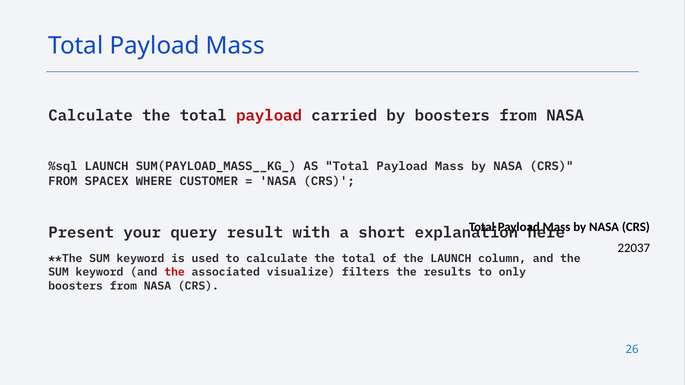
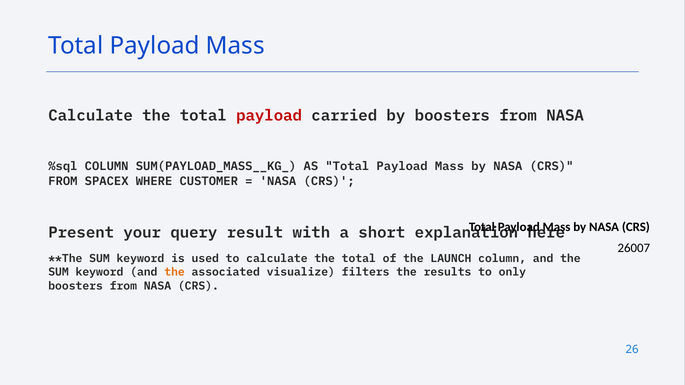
%sql LAUNCH: LAUNCH -> COLUMN
22037: 22037 -> 26007
the at (175, 272) colour: red -> orange
